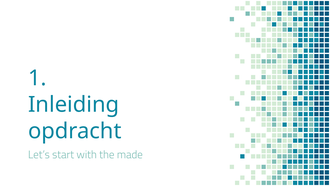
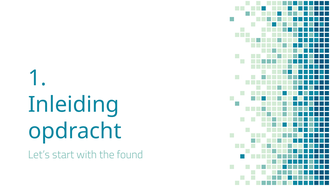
made: made -> found
